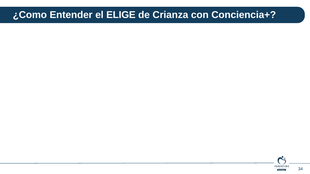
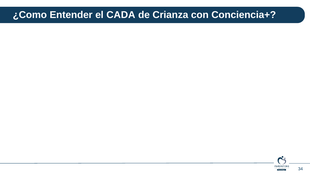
ELIGE: ELIGE -> CADA
